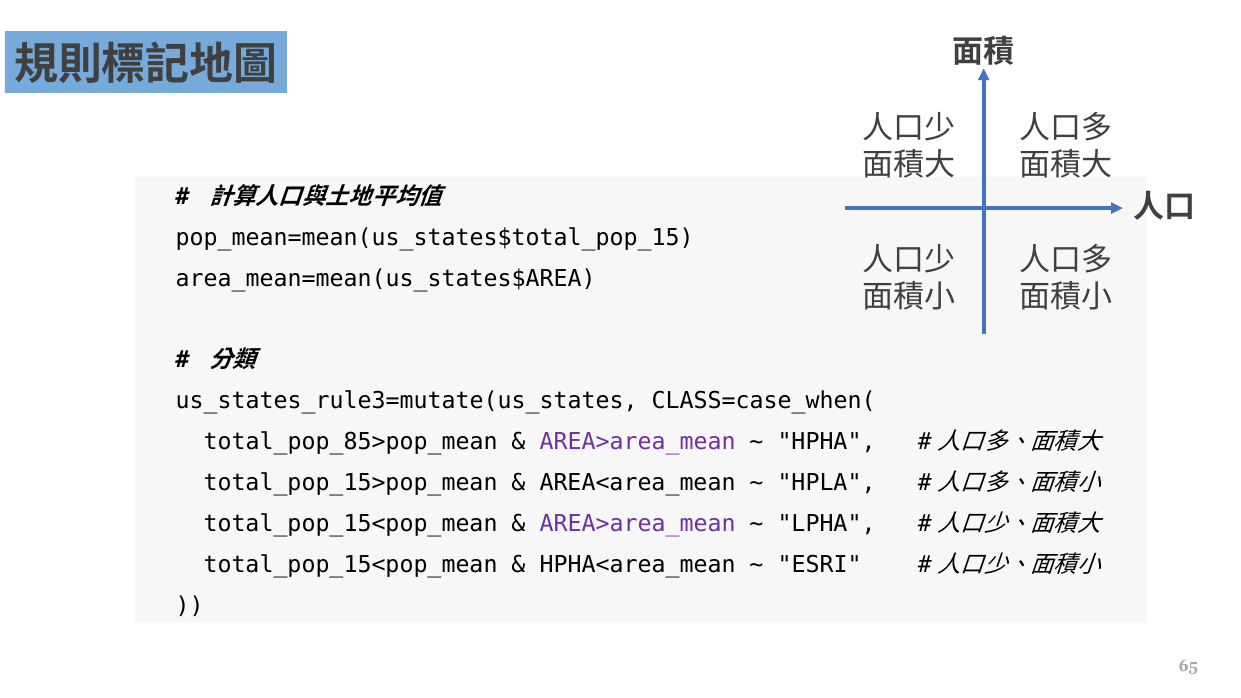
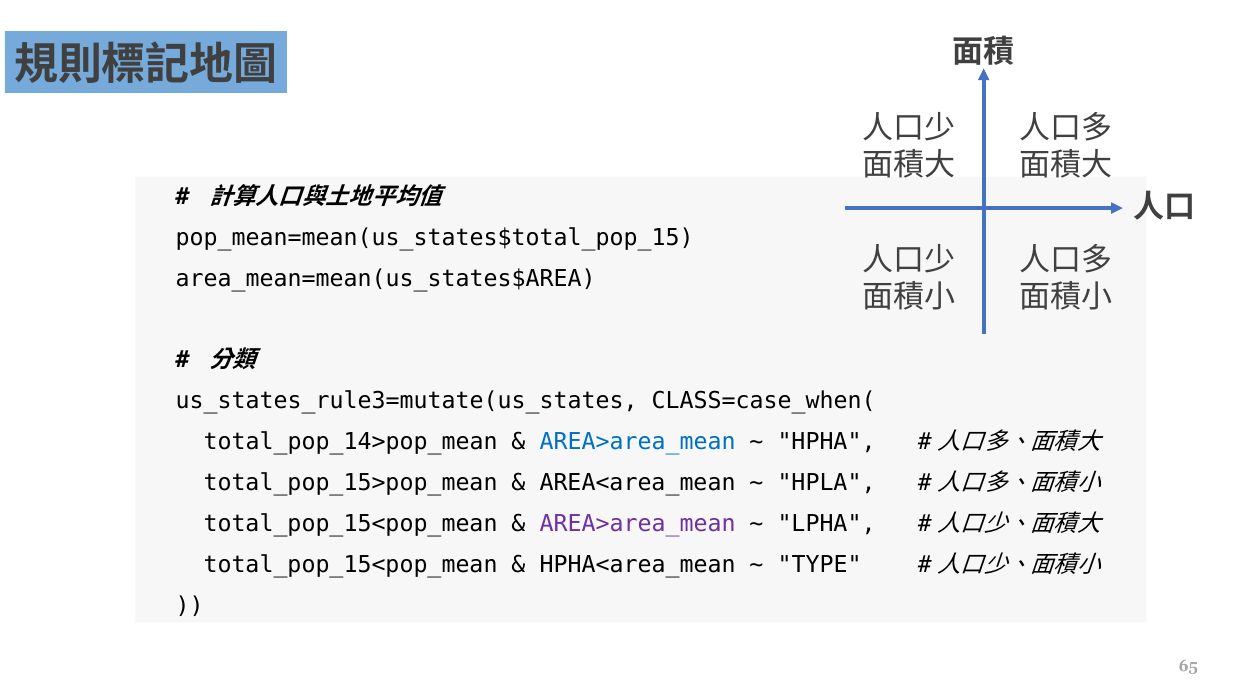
total_pop_85>pop_mean: total_pop_85>pop_mean -> total_pop_14>pop_mean
AREA>area_mean at (638, 442) colour: purple -> blue
ESRI: ESRI -> TYPE
